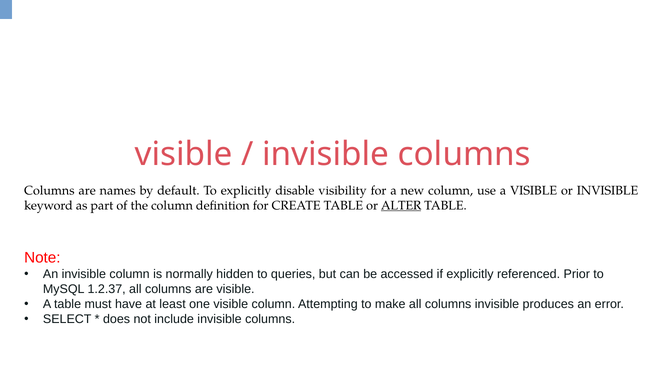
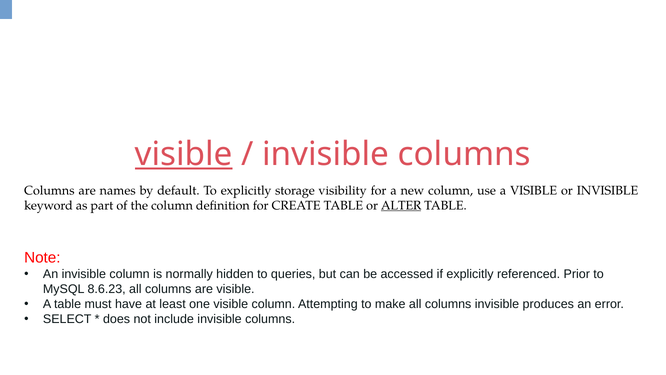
visible at (184, 154) underline: none -> present
disable: disable -> storage
1.2.37: 1.2.37 -> 8.6.23
